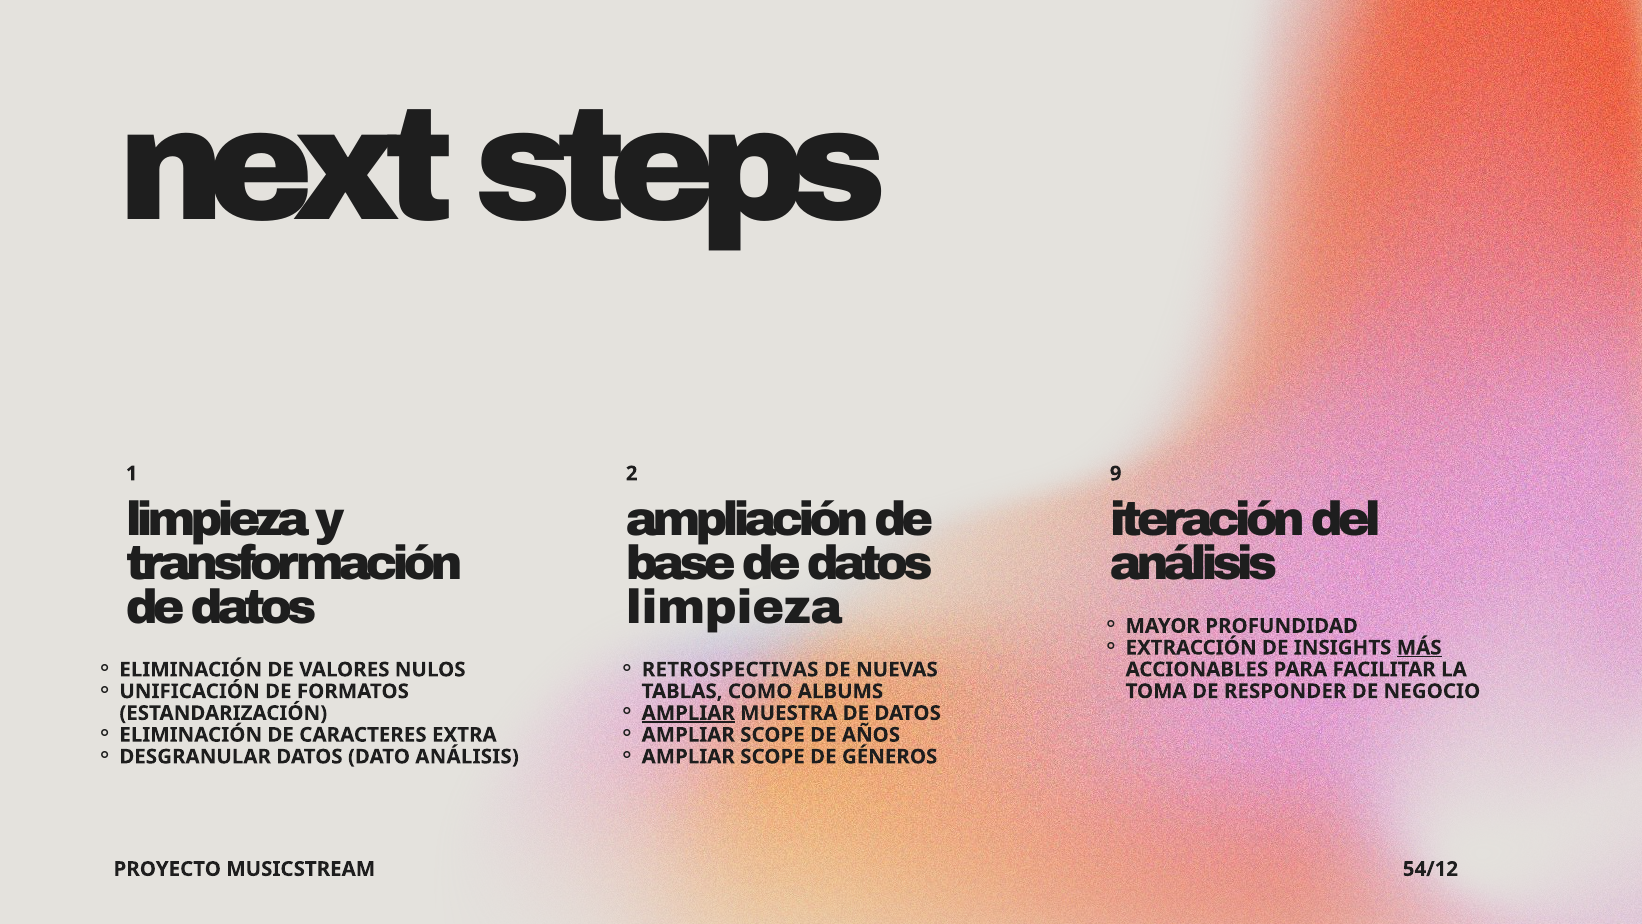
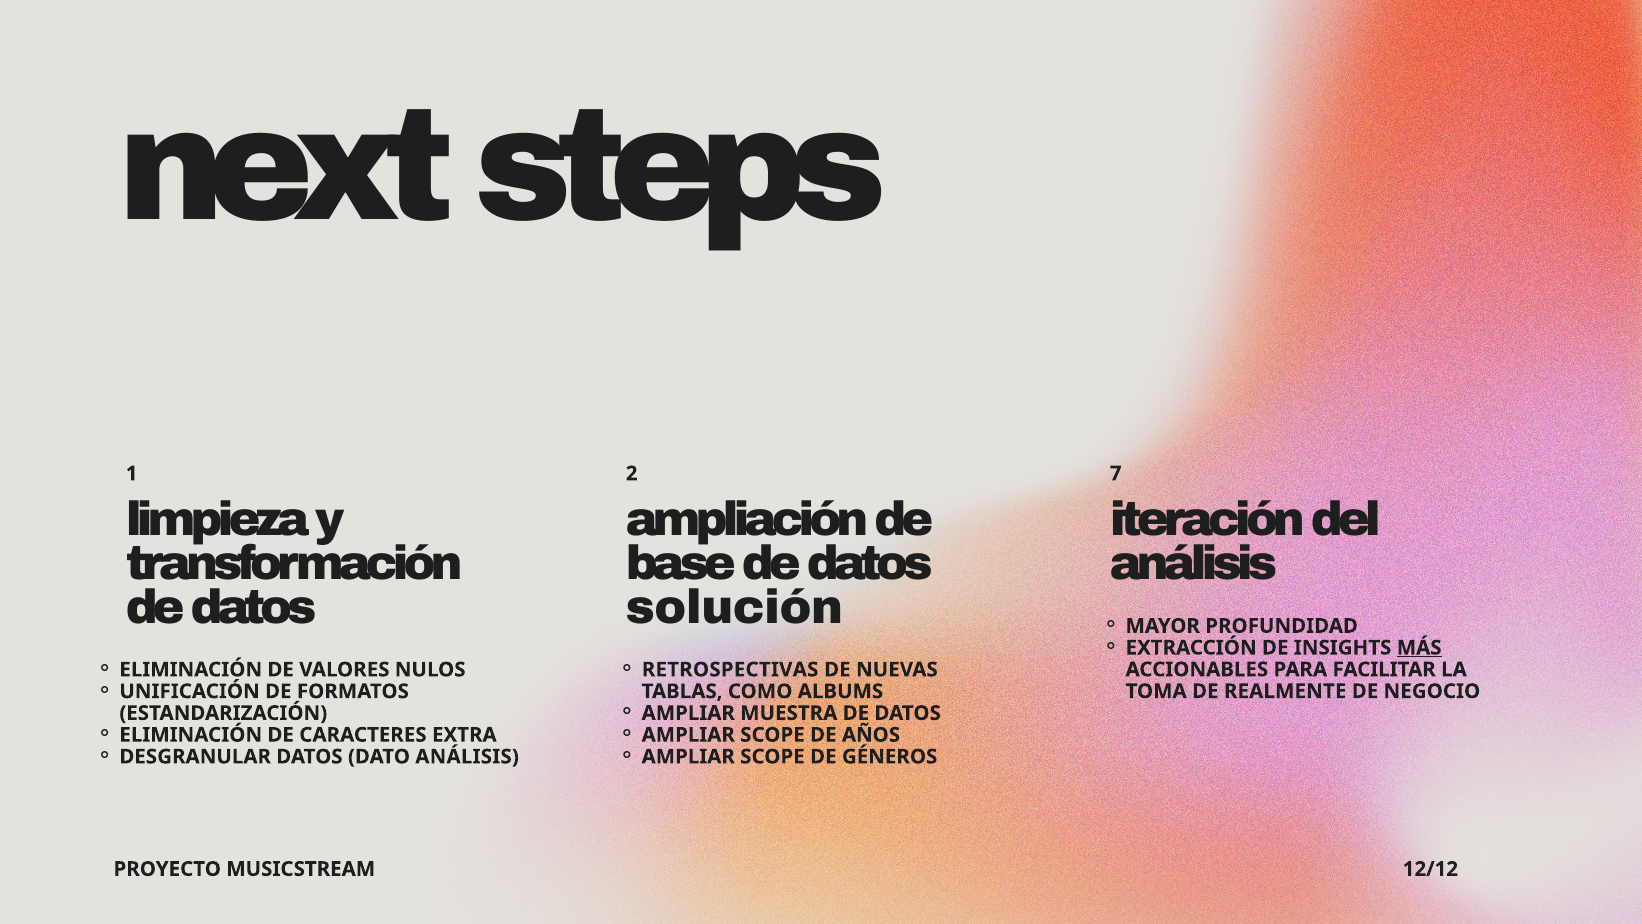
9: 9 -> 7
limpieza at (734, 607): limpieza -> solución
RESPONDER: RESPONDER -> REALMENTE
AMPLIAR at (688, 713) underline: present -> none
54/12: 54/12 -> 12/12
